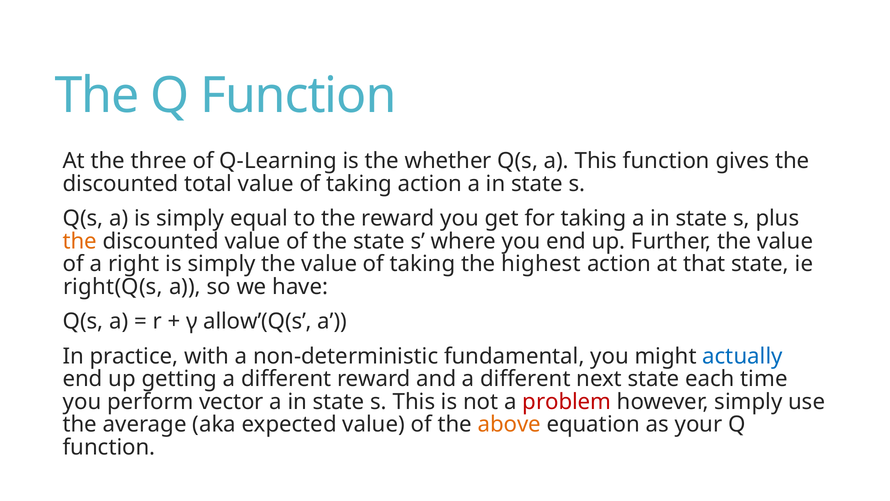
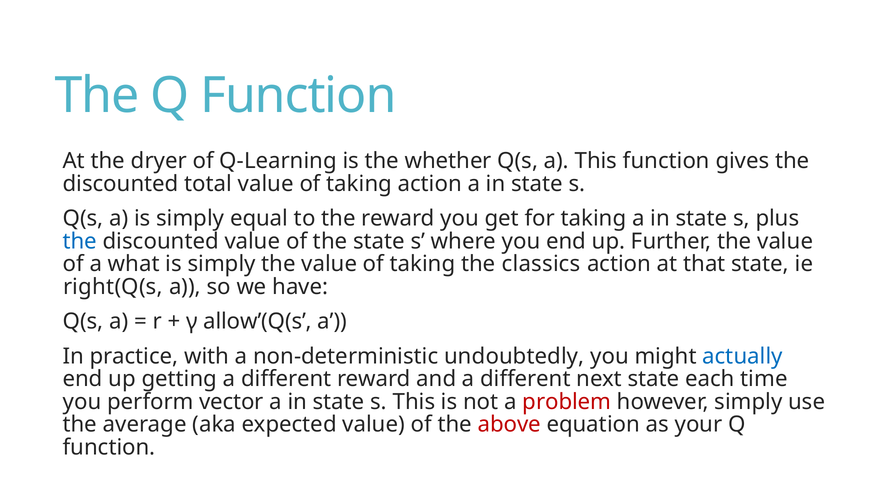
three: three -> dryer
the at (80, 241) colour: orange -> blue
right: right -> what
highest: highest -> classics
fundamental: fundamental -> undoubtedly
above colour: orange -> red
